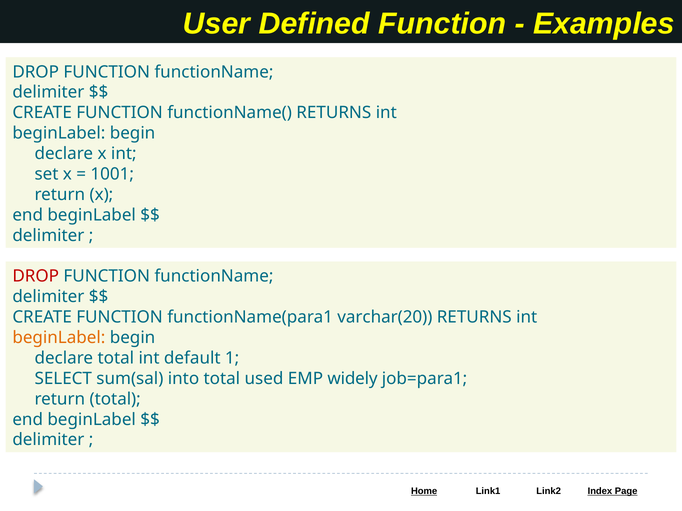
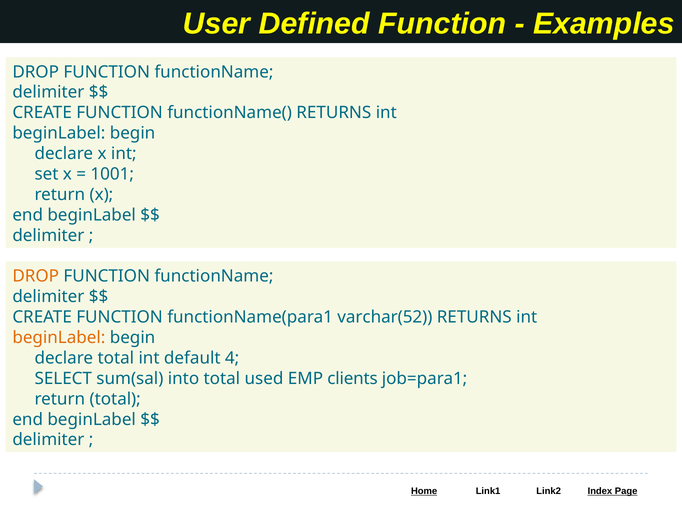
DROP at (36, 277) colour: red -> orange
varchar(20: varchar(20 -> varchar(52
1: 1 -> 4
widely: widely -> clients
